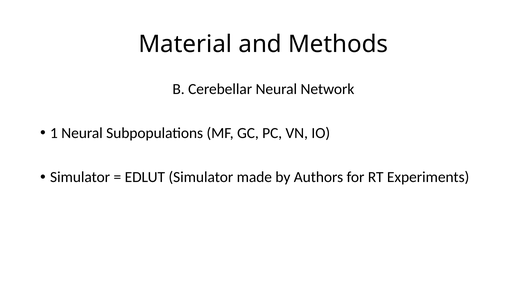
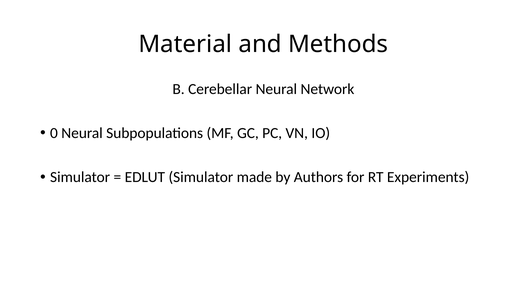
1: 1 -> 0
